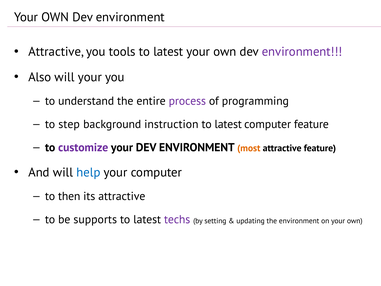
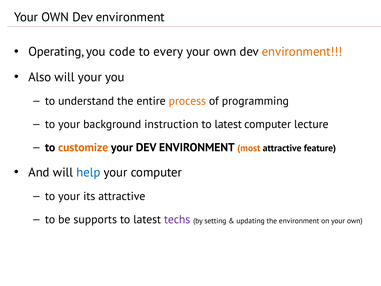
Attractive at (56, 52): Attractive -> Operating
tools: tools -> code
latest at (168, 52): latest -> every
environment at (302, 52) colour: purple -> orange
process colour: purple -> orange
step at (69, 124): step -> your
computer feature: feature -> lecture
customize colour: purple -> orange
then at (69, 196): then -> your
